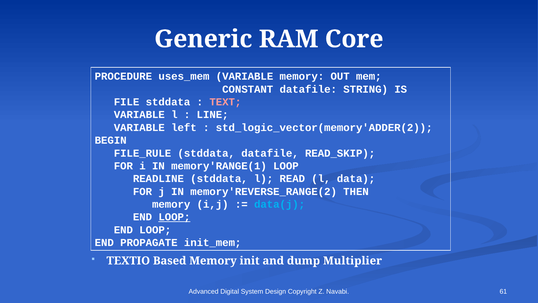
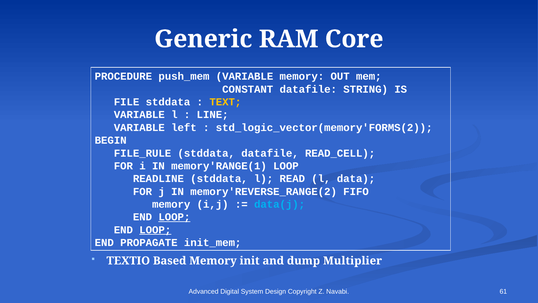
uses_mem: uses_mem -> push_mem
TEXT colour: pink -> yellow
std_logic_vector(memory'ADDER(2: std_logic_vector(memory'ADDER(2 -> std_logic_vector(memory'FORMS(2
READ_SKIP: READ_SKIP -> READ_CELL
THEN: THEN -> FIFO
LOOP at (155, 230) underline: none -> present
